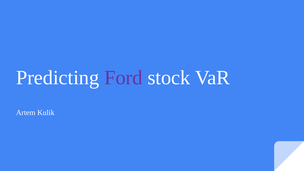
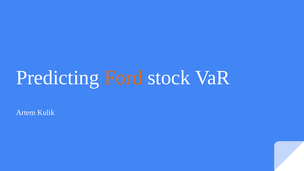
Ford colour: purple -> orange
